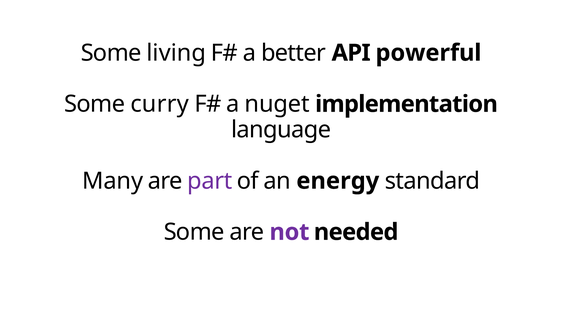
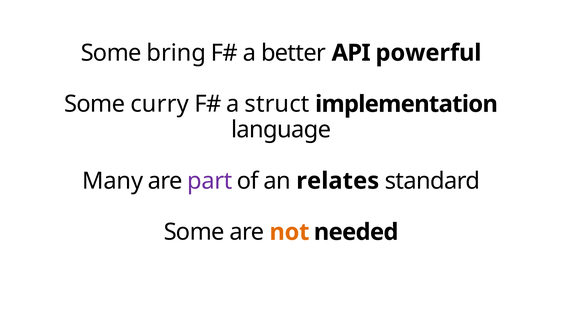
living: living -> bring
nuget: nuget -> struct
energy: energy -> relates
not colour: purple -> orange
